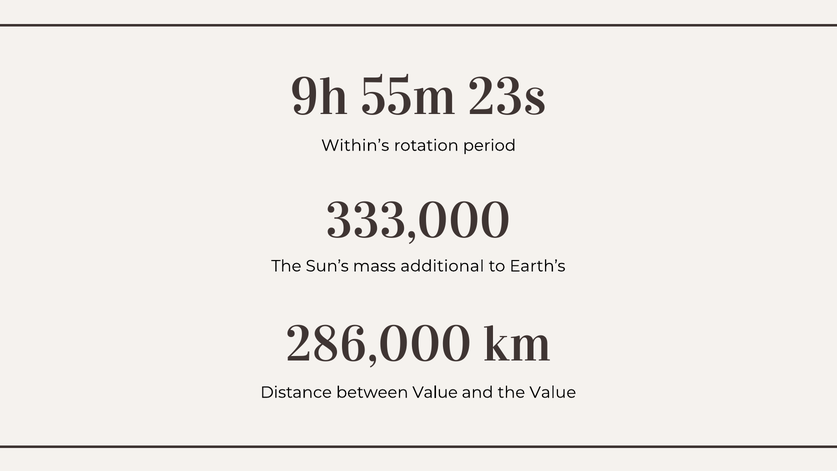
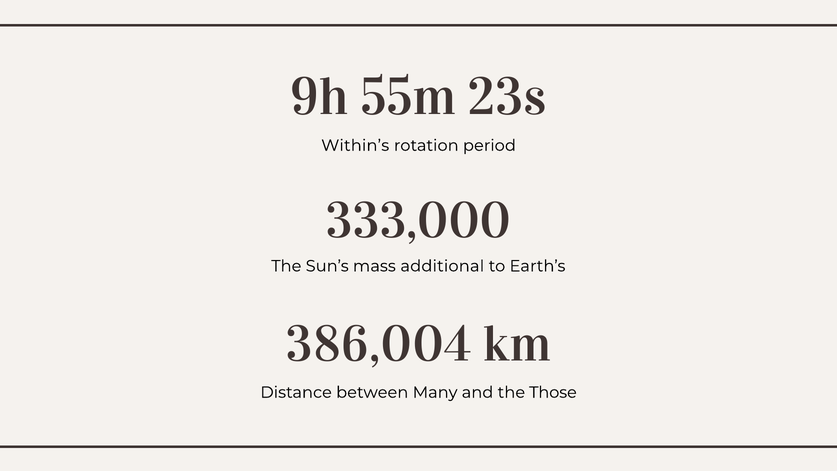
286,000: 286,000 -> 386,004
between Value: Value -> Many
the Value: Value -> Those
